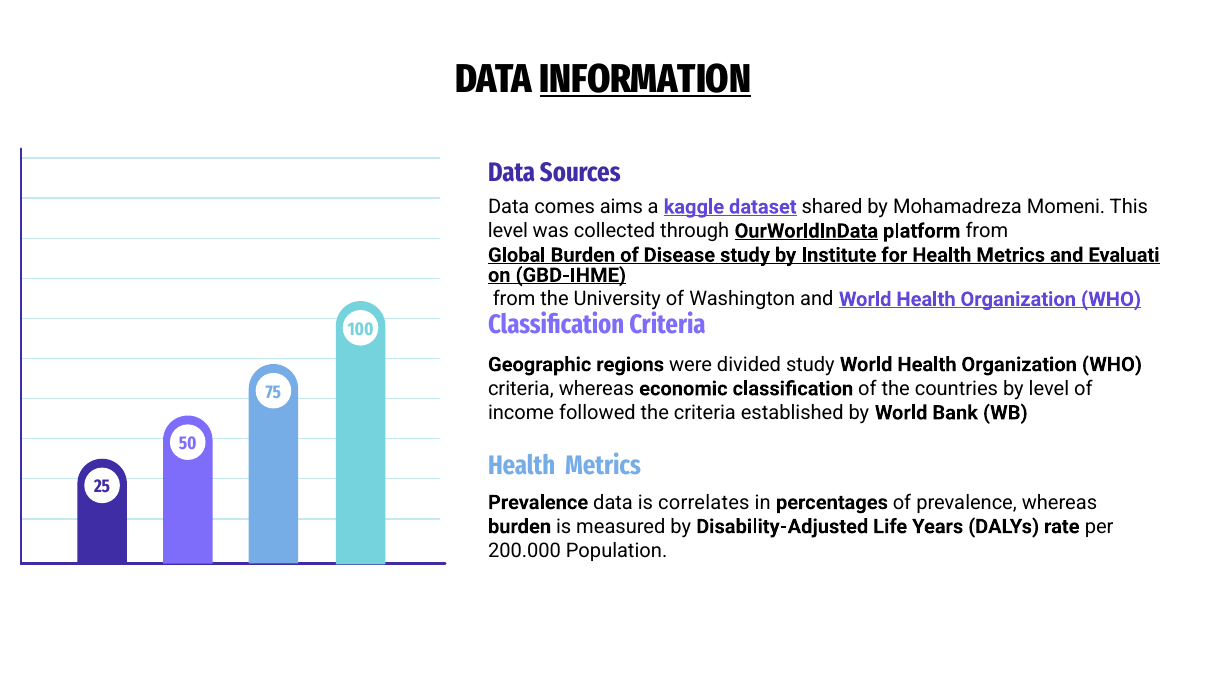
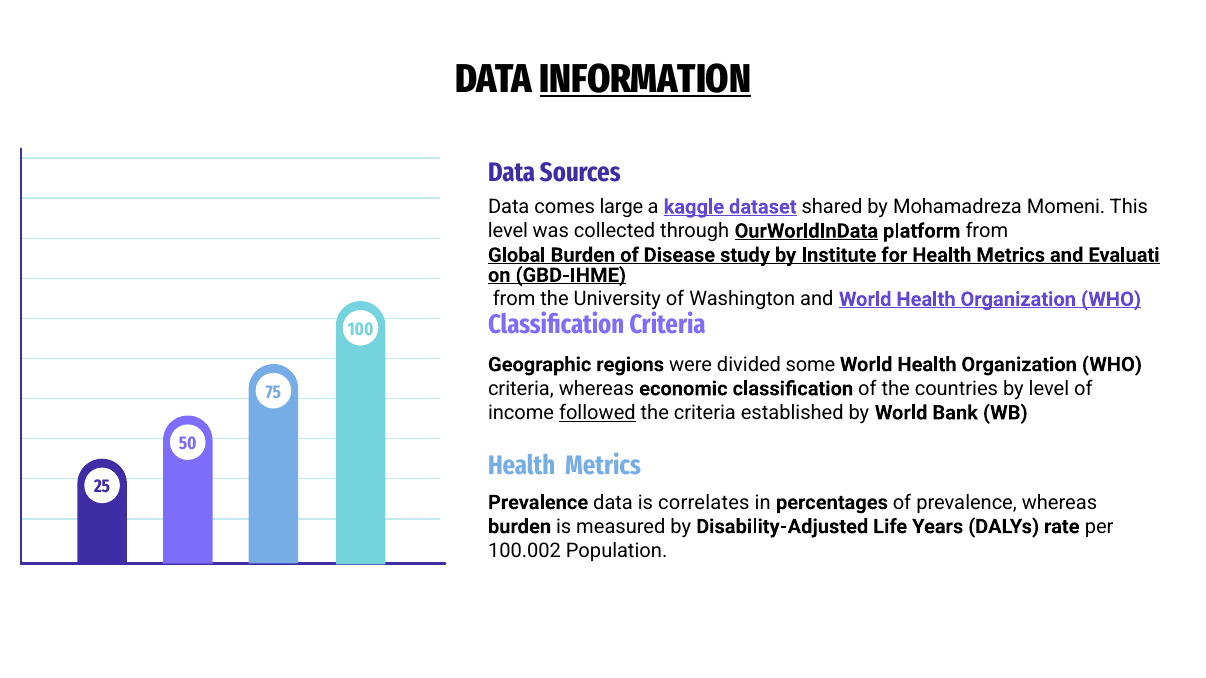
aims: aims -> large
divided study: study -> some
followed underline: none -> present
200.000: 200.000 -> 100.002
